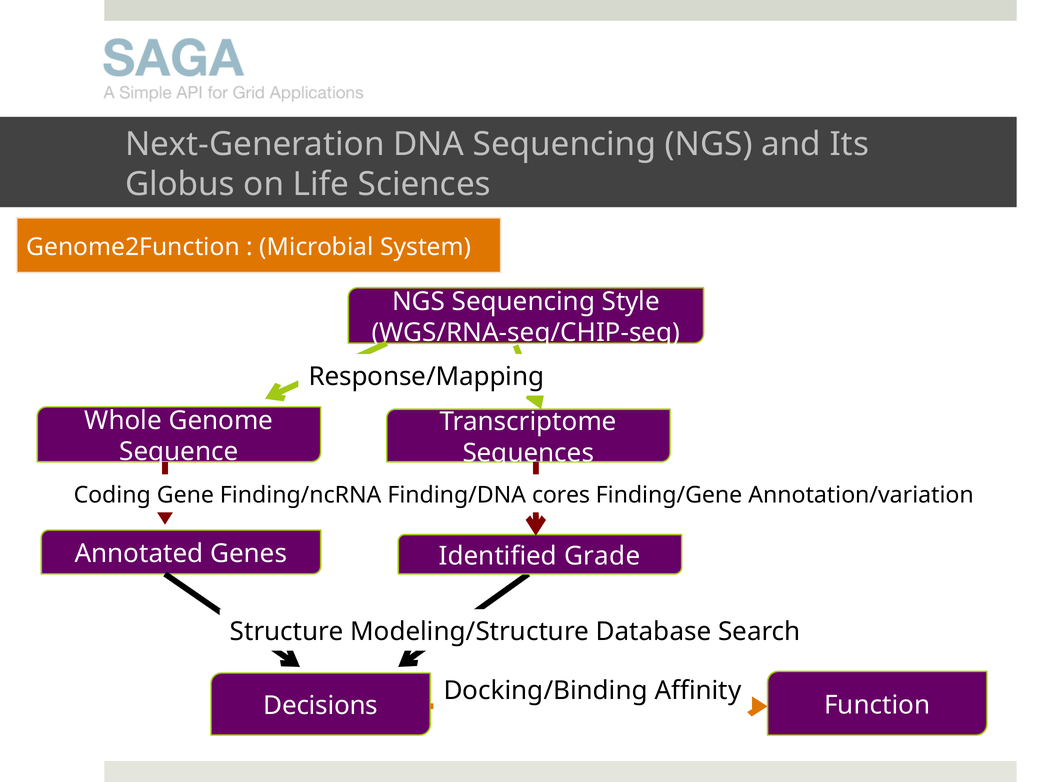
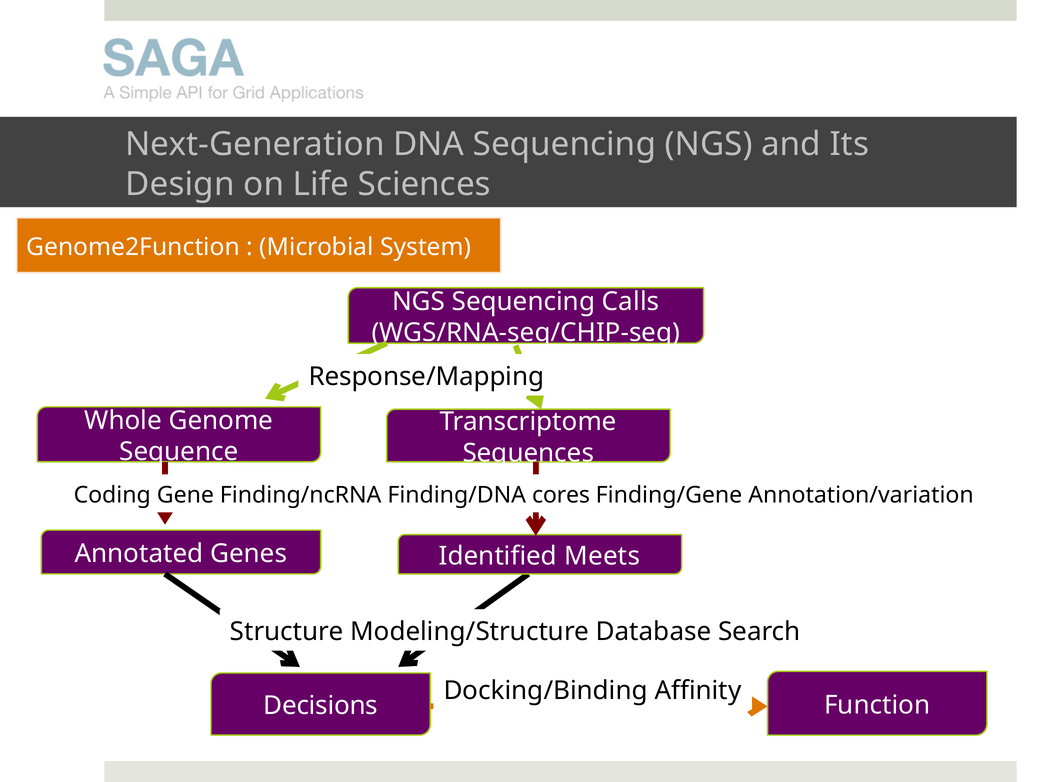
Globus: Globus -> Design
Style: Style -> Calls
Grade: Grade -> Meets
